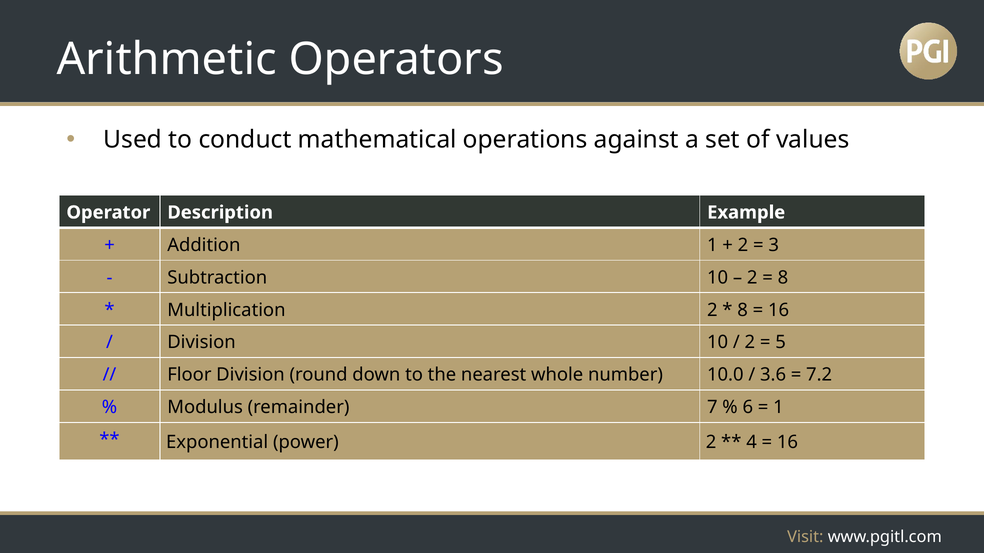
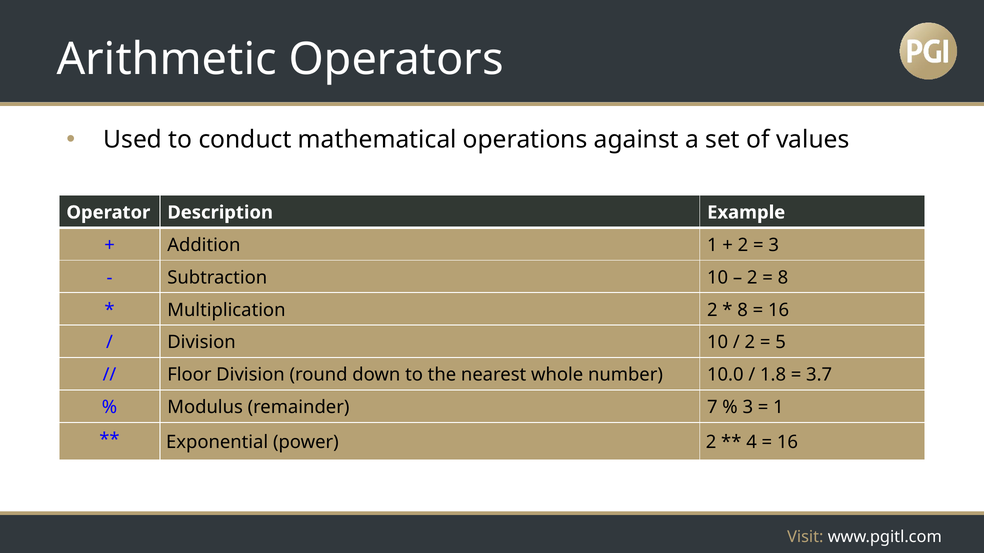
3.6: 3.6 -> 1.8
7.2: 7.2 -> 3.7
6 at (748, 408): 6 -> 3
